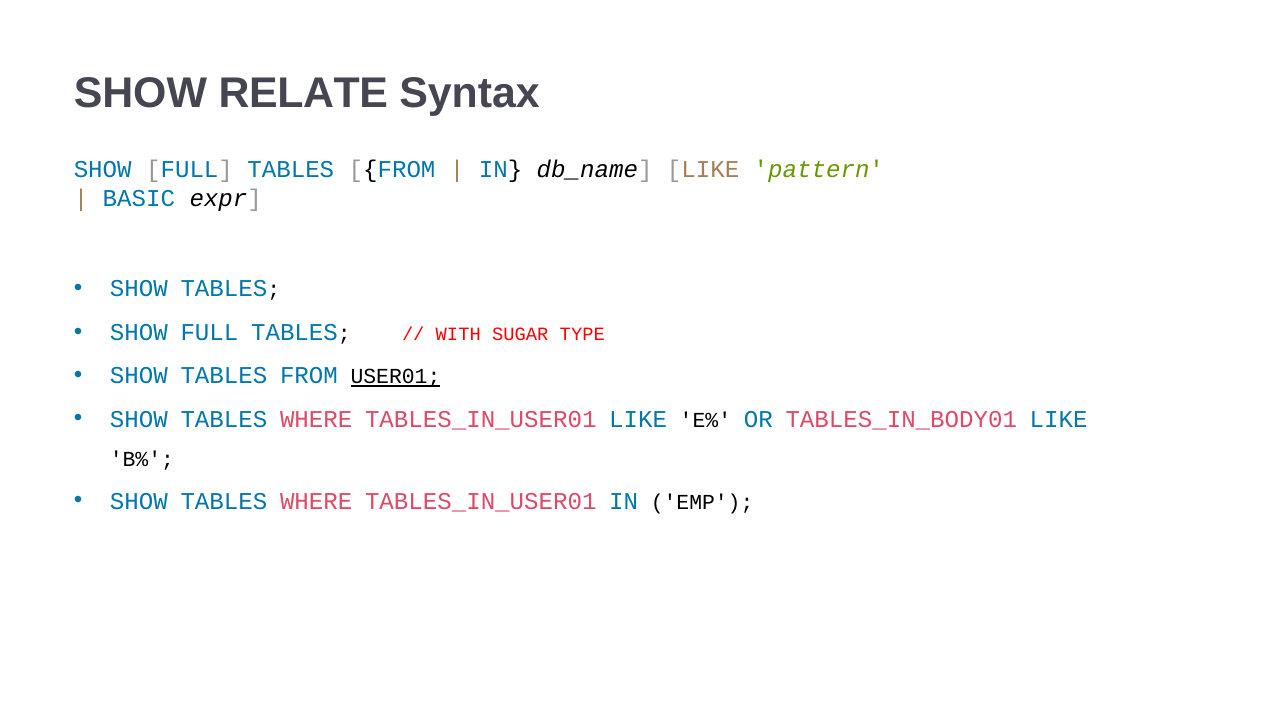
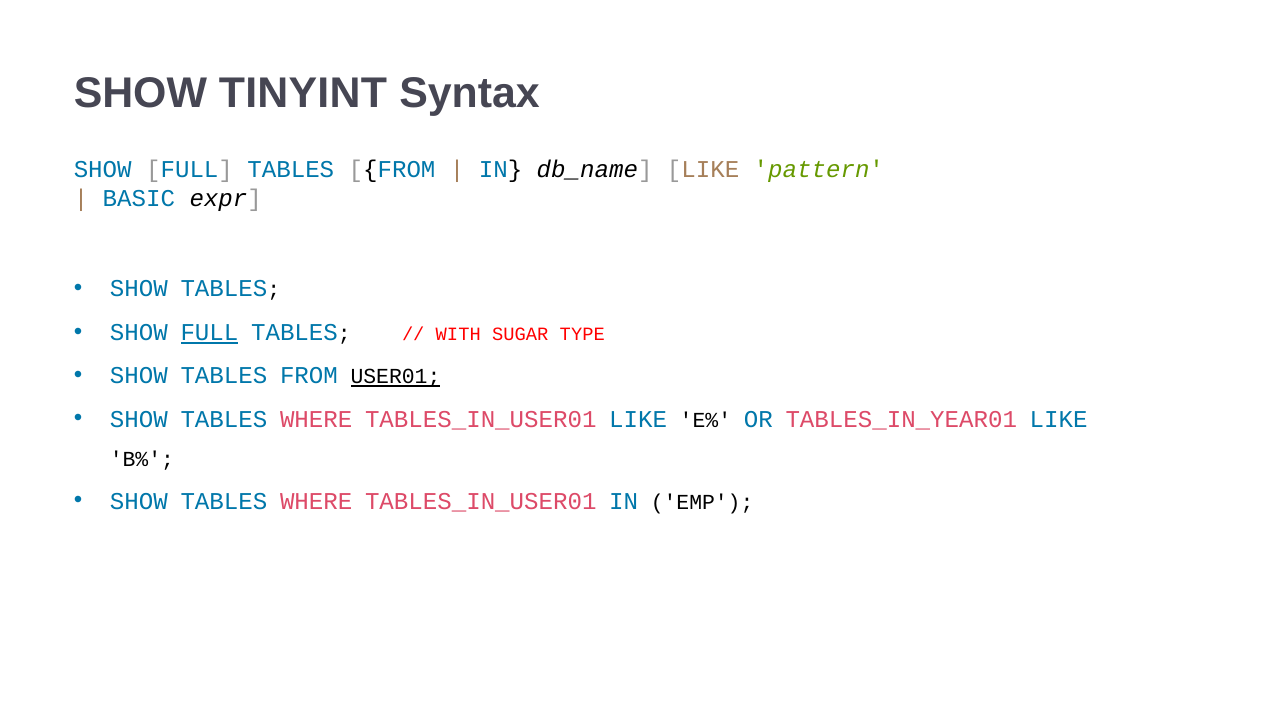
RELATE: RELATE -> TINYINT
FULL at (209, 332) underline: none -> present
TABLES_IN_BODY01: TABLES_IN_BODY01 -> TABLES_IN_YEAR01
